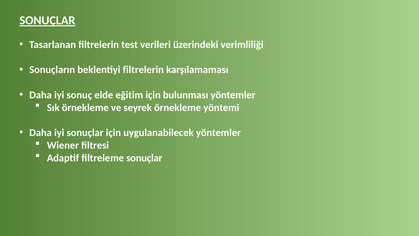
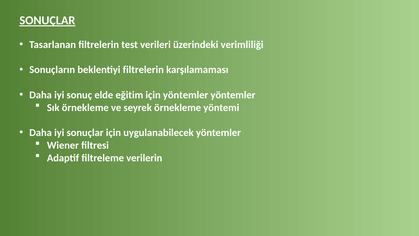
için bulunması: bulunması -> yöntemler
filtreleme sonuçlar: sonuçlar -> verilerin
